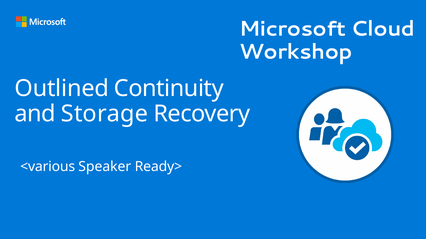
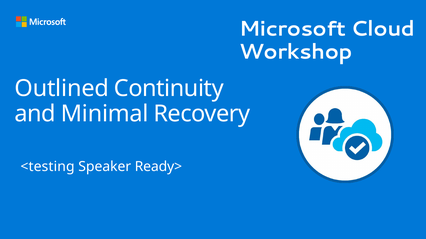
Storage: Storage -> Minimal
<various: <various -> <testing
